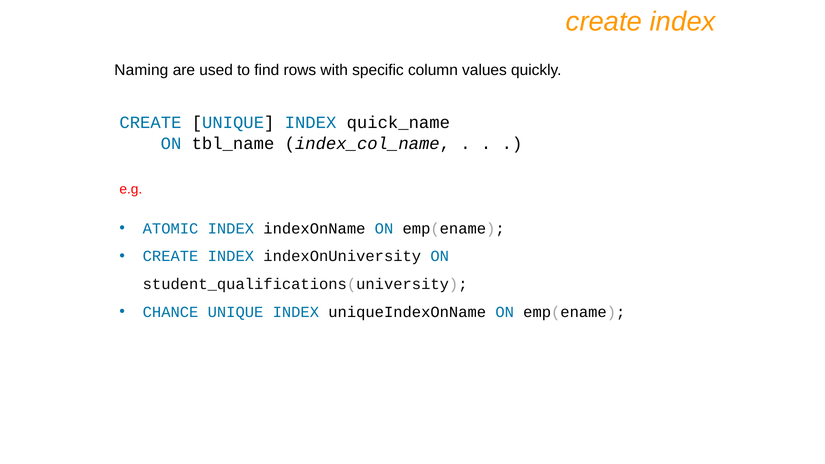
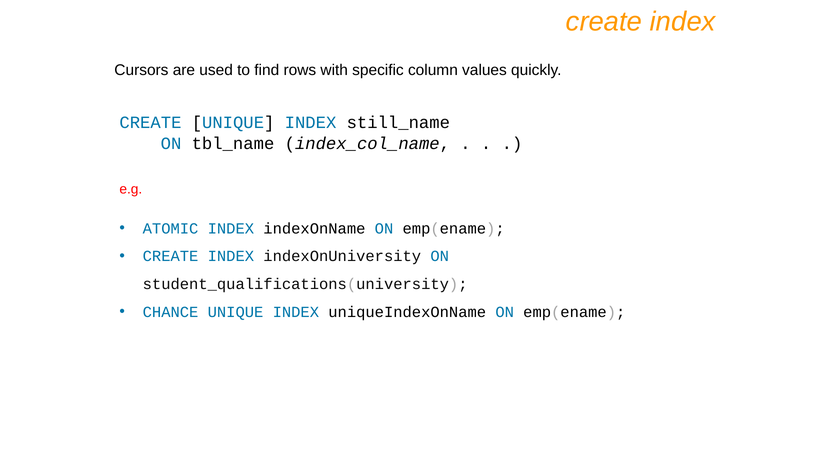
Naming: Naming -> Cursors
quick_name: quick_name -> still_name
